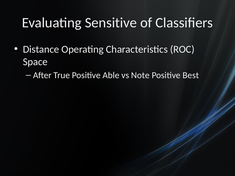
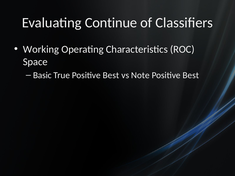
Sensitive: Sensitive -> Continue
Distance: Distance -> Working
After: After -> Basic
True Positive Able: Able -> Best
